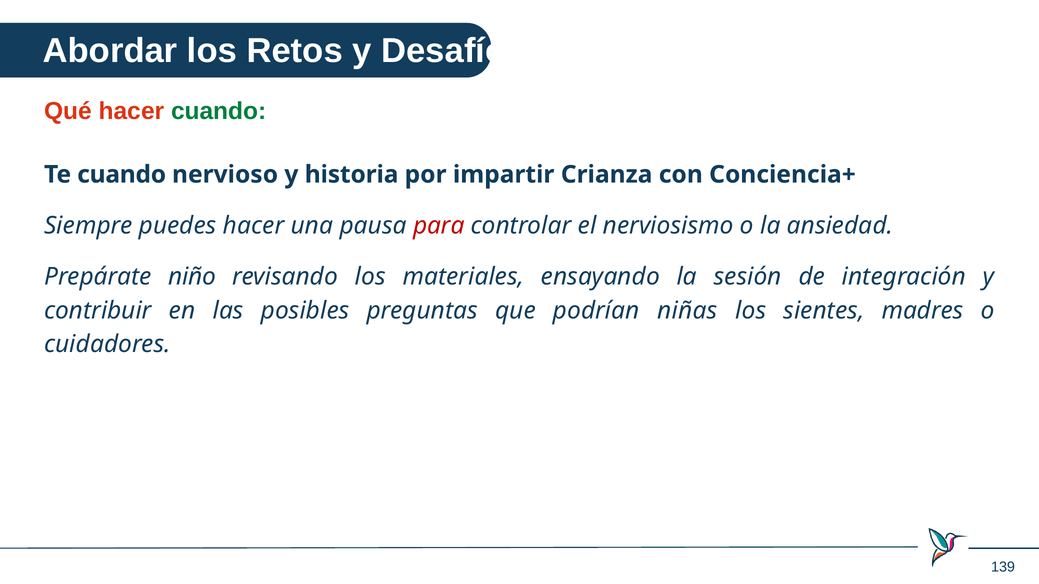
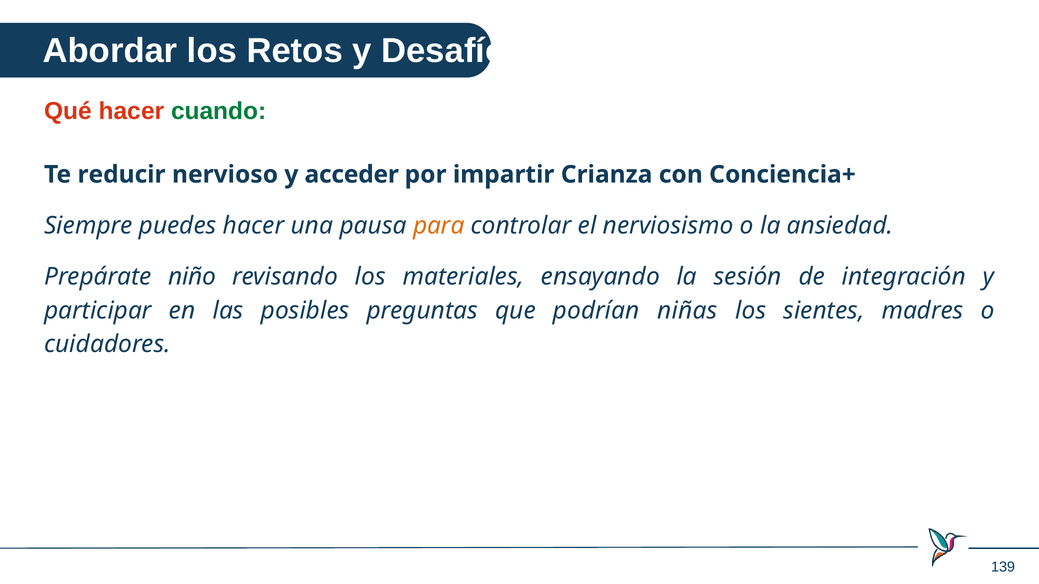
Te cuando: cuando -> reducir
historia: historia -> acceder
para colour: red -> orange
contribuir: contribuir -> participar
